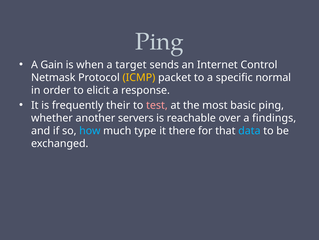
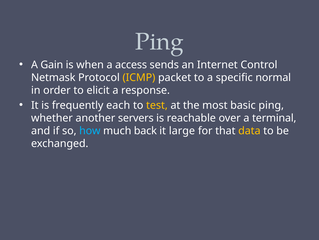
target: target -> access
their: their -> each
test colour: pink -> yellow
findings: findings -> terminal
type: type -> back
there: there -> large
data colour: light blue -> yellow
